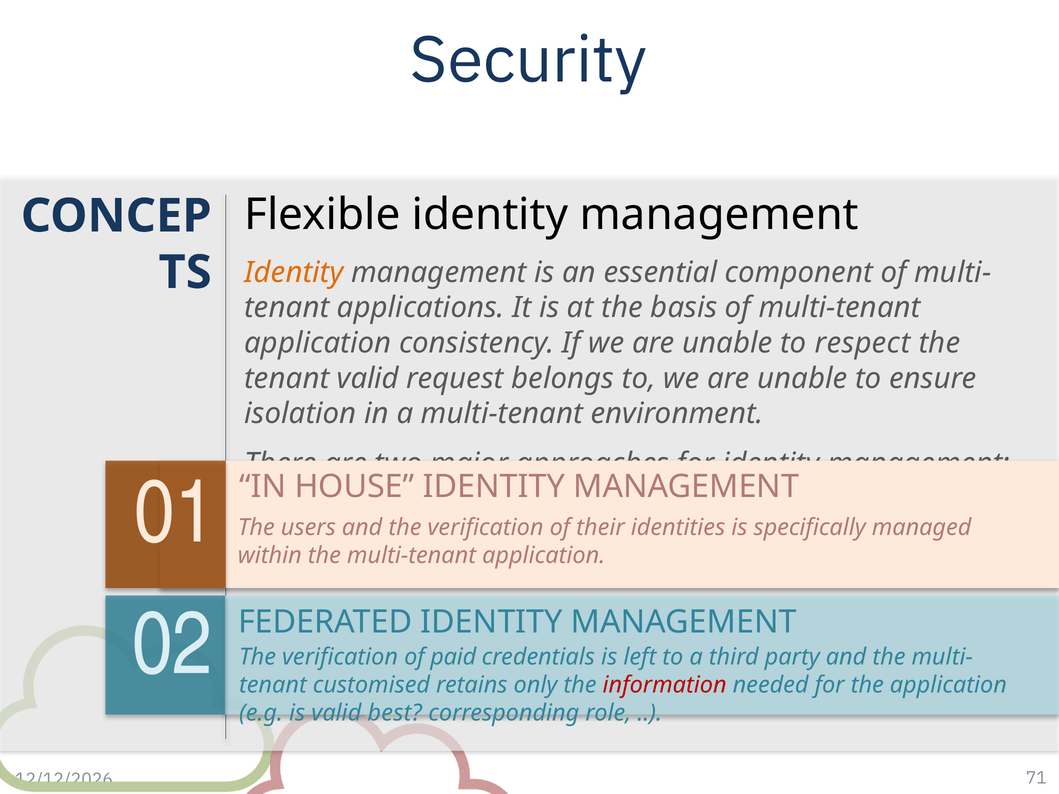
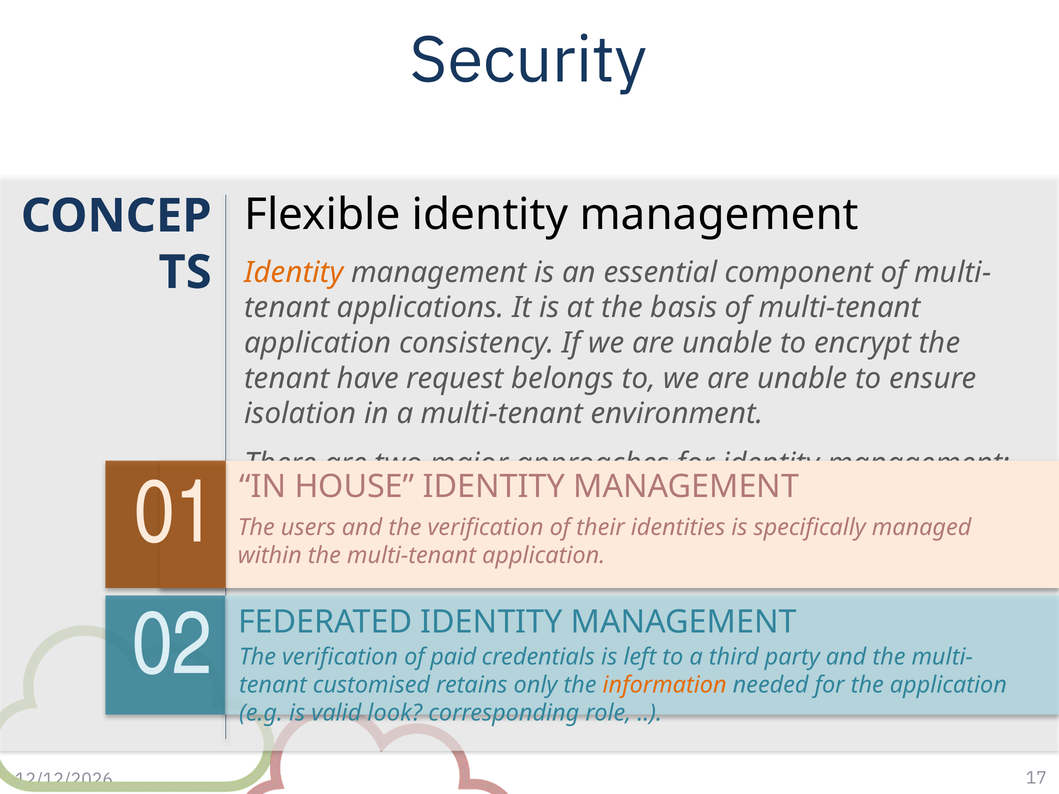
respect: respect -> encrypt
tenant valid: valid -> have
information colour: red -> orange
best: best -> look
71: 71 -> 17
